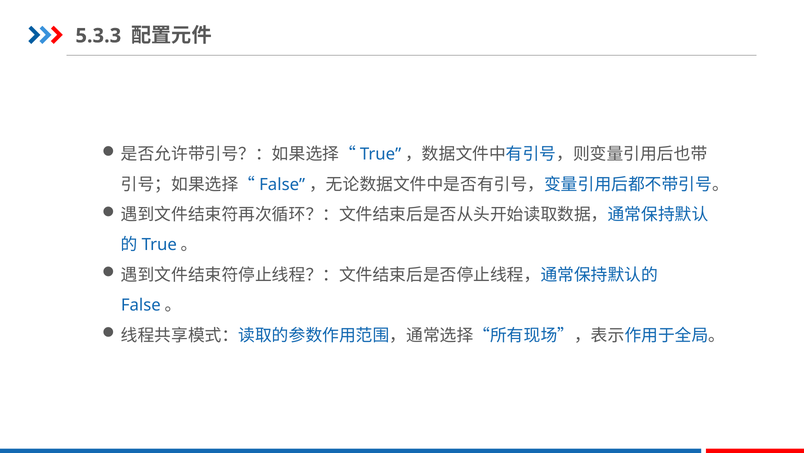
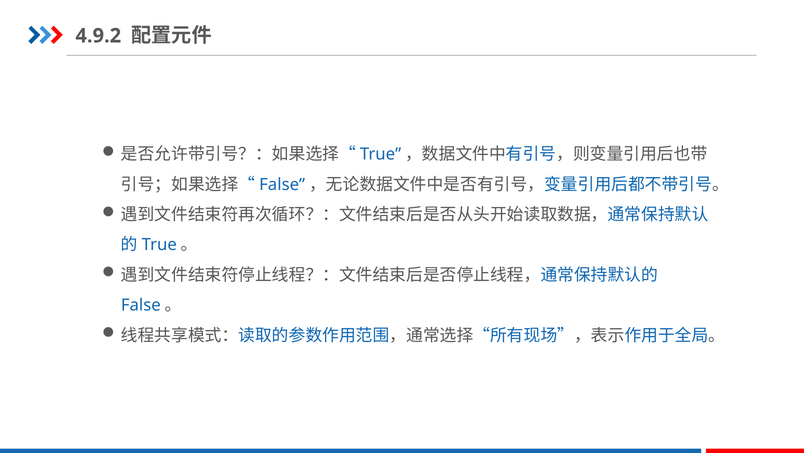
5.3.3: 5.3.3 -> 4.9.2
